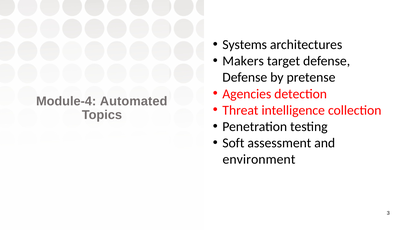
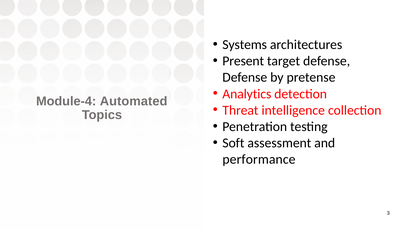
Makers: Makers -> Present
Agencies: Agencies -> Analytics
environment: environment -> performance
